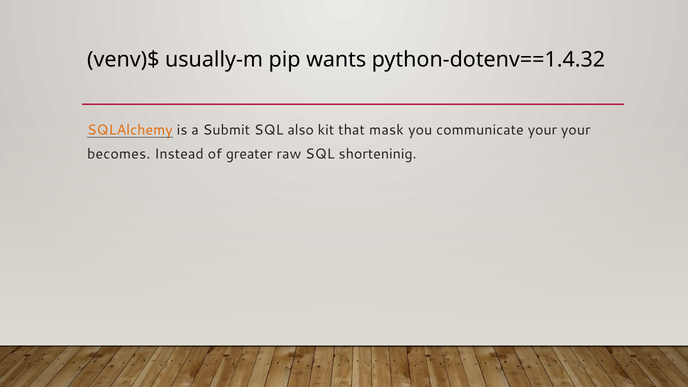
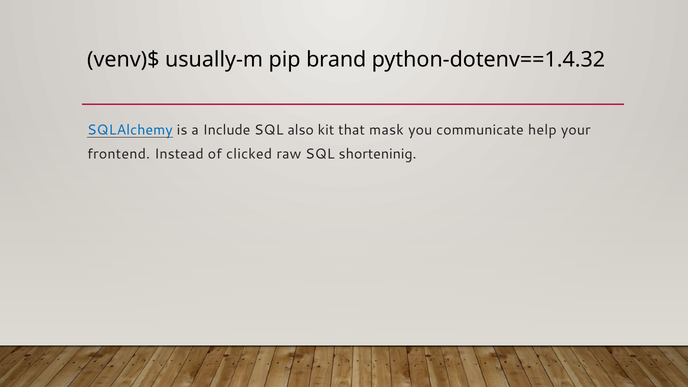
wants: wants -> brand
SQLAlchemy colour: orange -> blue
Submit: Submit -> Include
communicate your: your -> help
becomes: becomes -> frontend
greater: greater -> clicked
